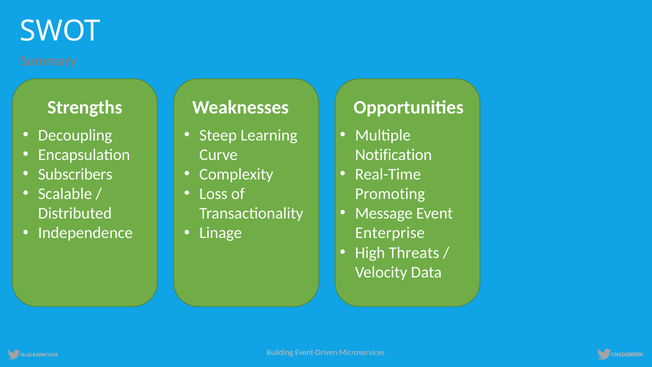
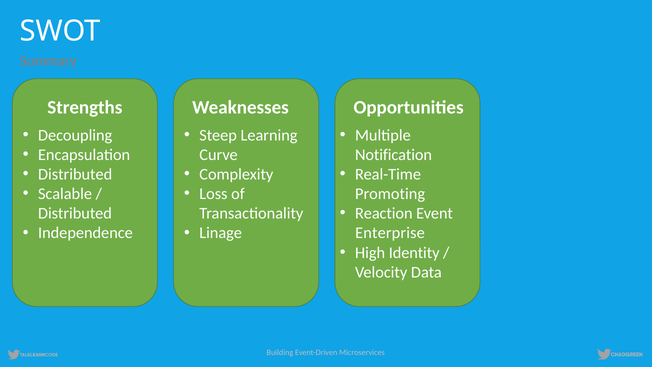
Subscribers at (75, 174): Subscribers -> Distributed
Message: Message -> Reaction
Threats: Threats -> Identity
